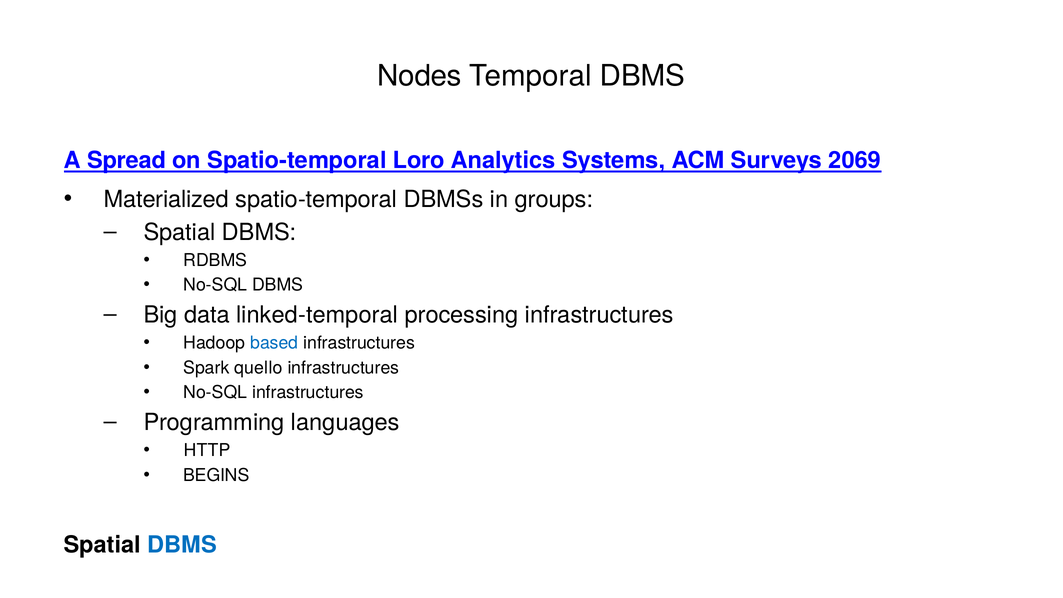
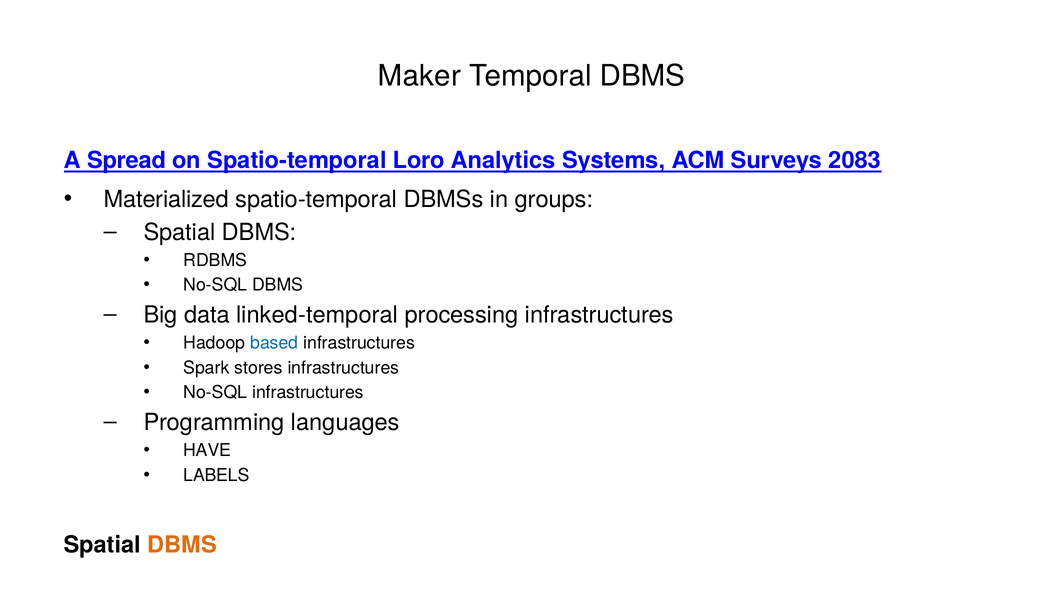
Nodes: Nodes -> Maker
2069: 2069 -> 2083
quello: quello -> stores
HTTP: HTTP -> HAVE
BEGINS: BEGINS -> LABELS
DBMS at (182, 545) colour: blue -> orange
